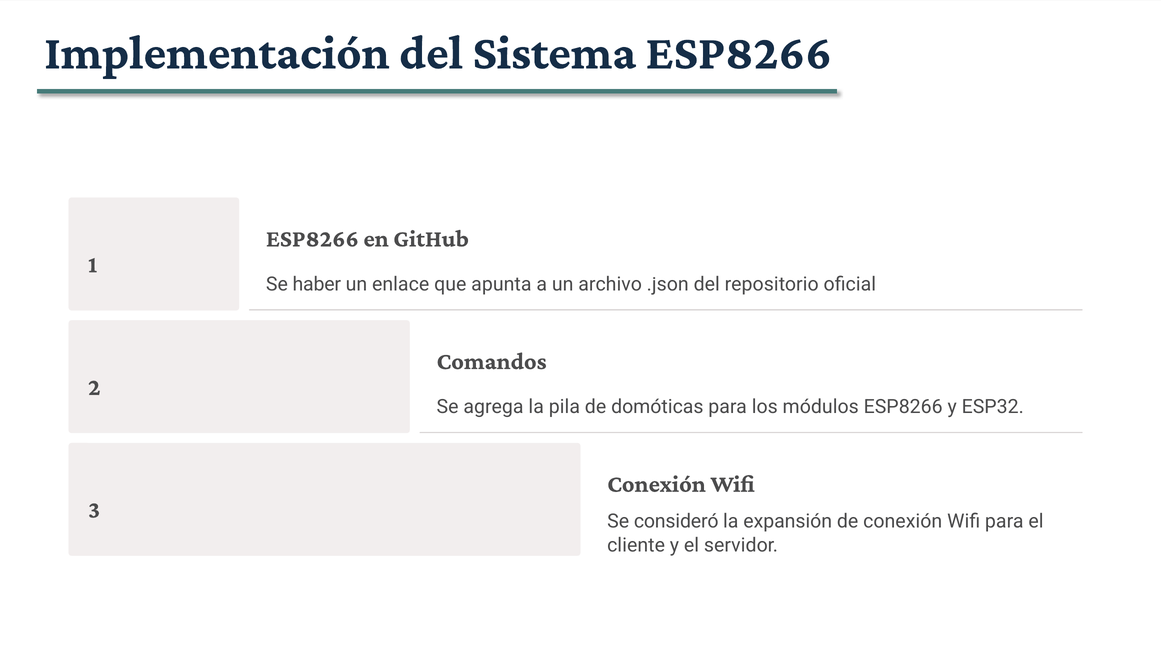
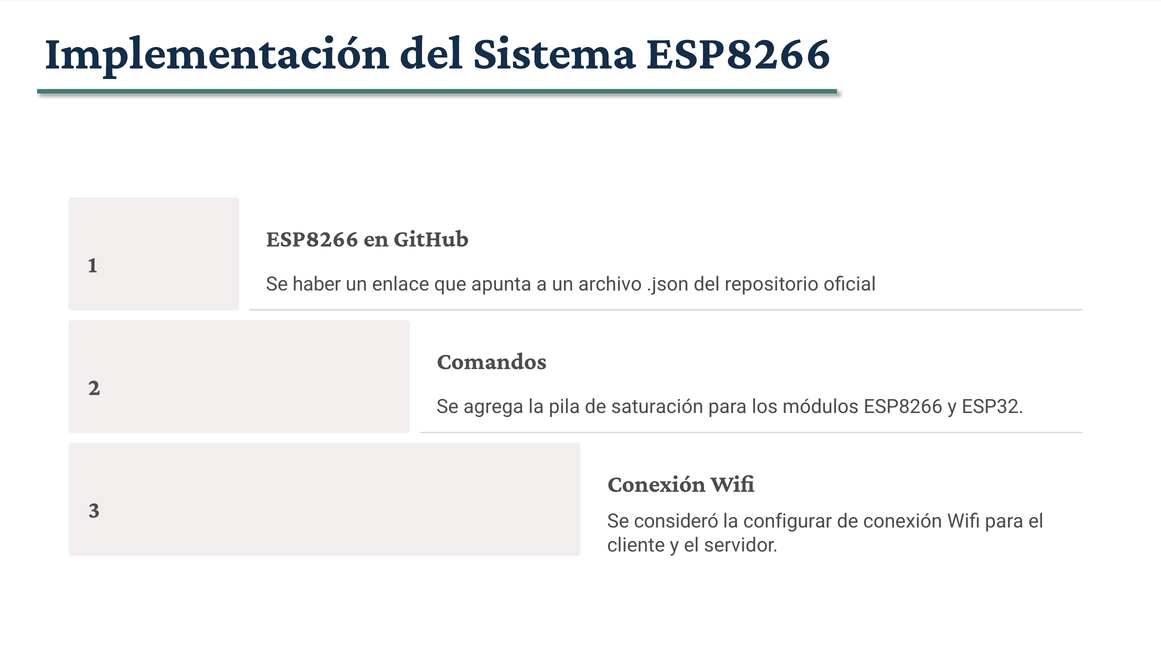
domóticas: domóticas -> saturación
expansión: expansión -> configurar
